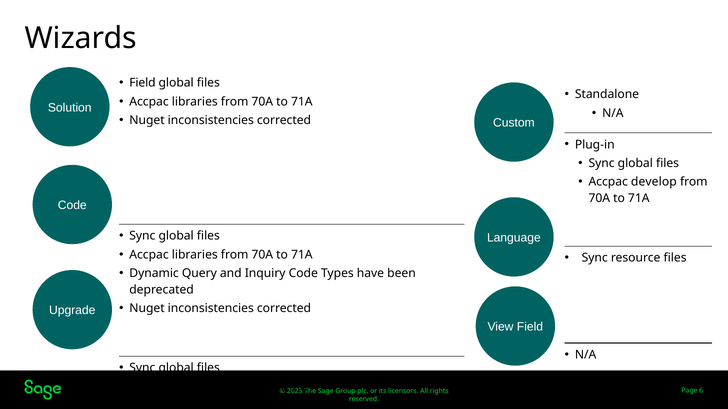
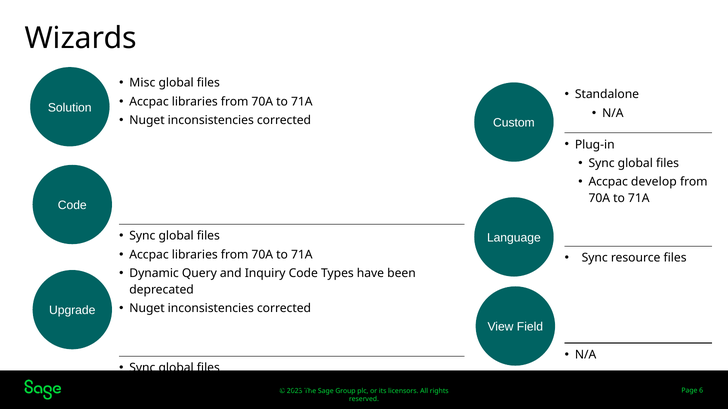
Field at (142, 83): Field -> Misc
